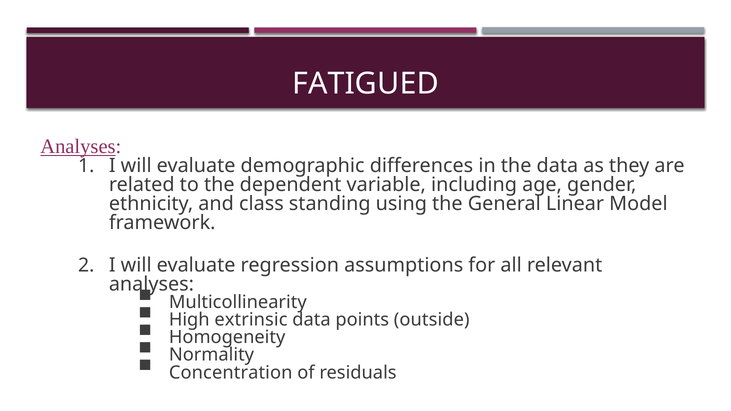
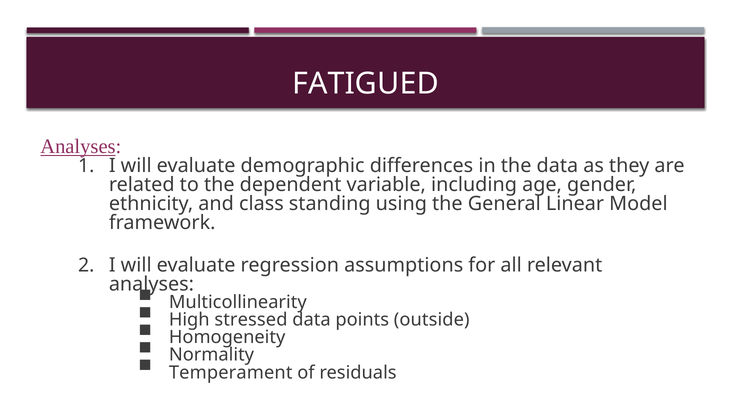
extrinsic: extrinsic -> stressed
Concentration: Concentration -> Temperament
